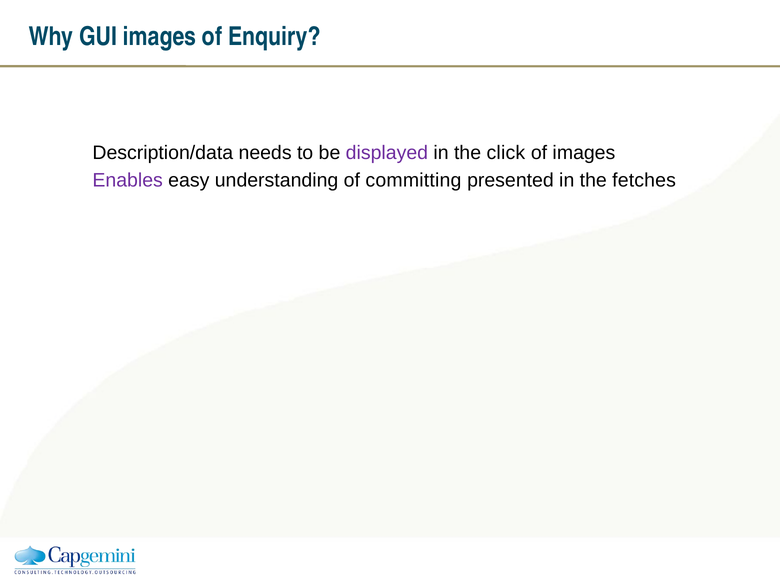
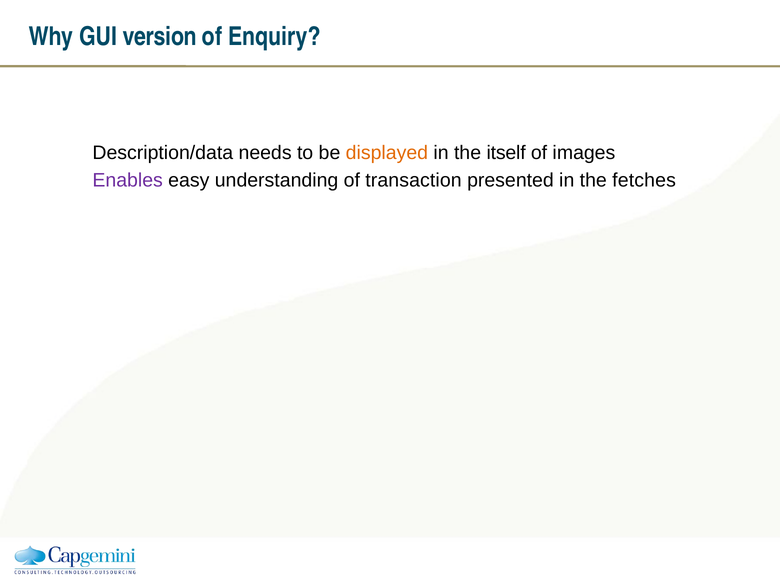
GUI images: images -> version
displayed colour: purple -> orange
click: click -> itself
committing: committing -> transaction
